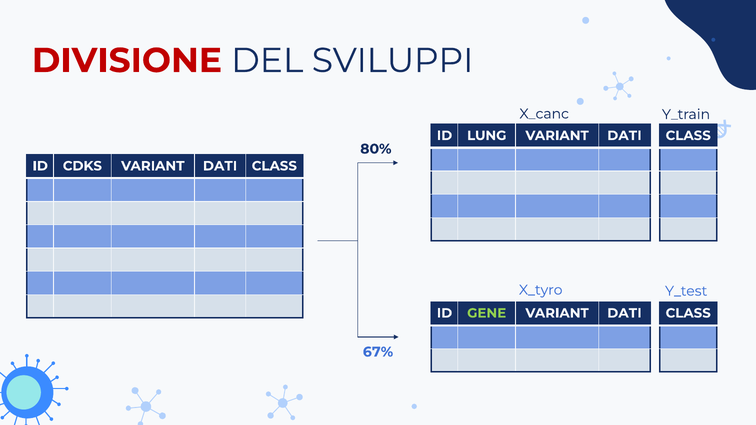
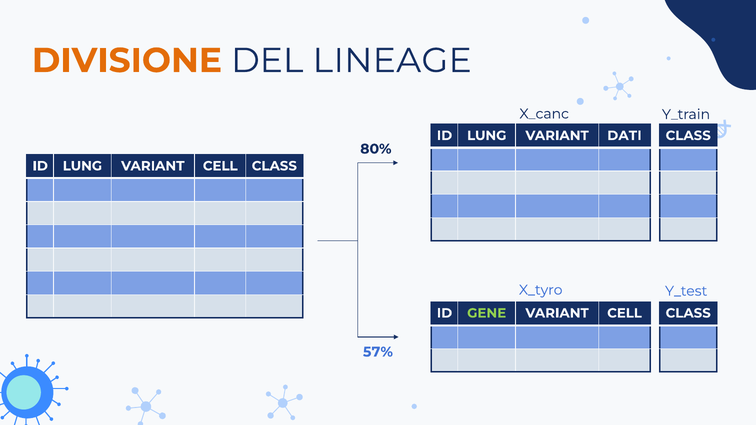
DIVISIONE colour: red -> orange
SVILUPPI: SVILUPPI -> LINEAGE
CDKS at (82, 166): CDKS -> LUNG
DATI at (220, 166): DATI -> CELL
DATI at (624, 313): DATI -> CELL
67%: 67% -> 57%
